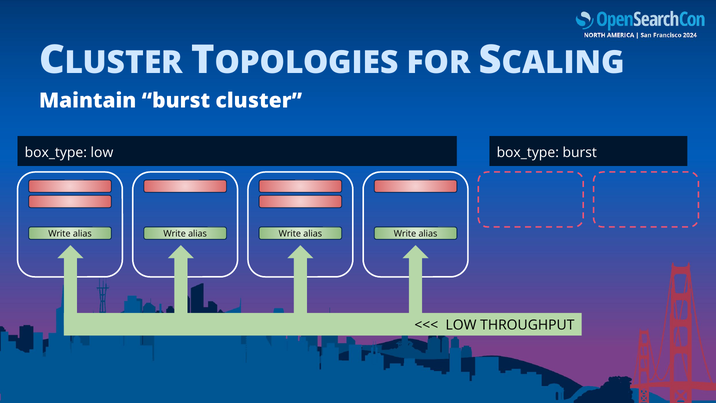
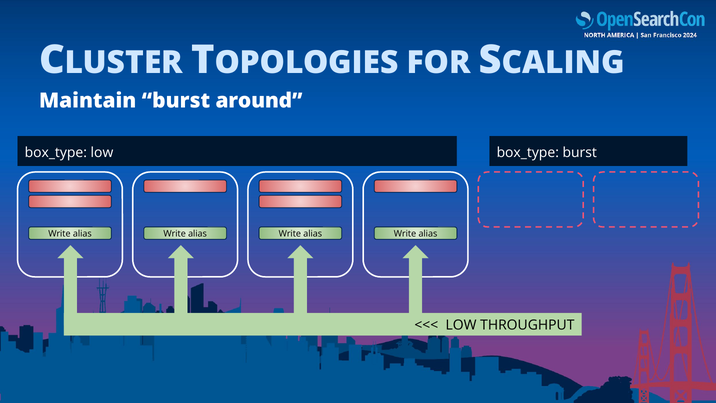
cluster: cluster -> around
